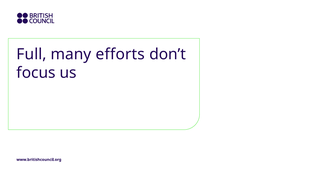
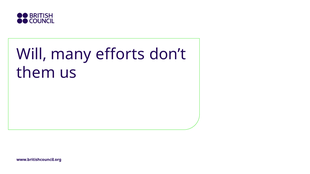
Full: Full -> Will
focus: focus -> them
